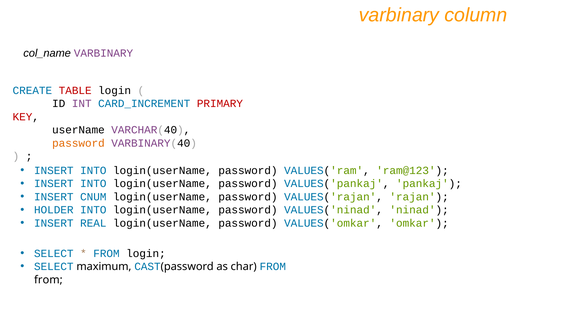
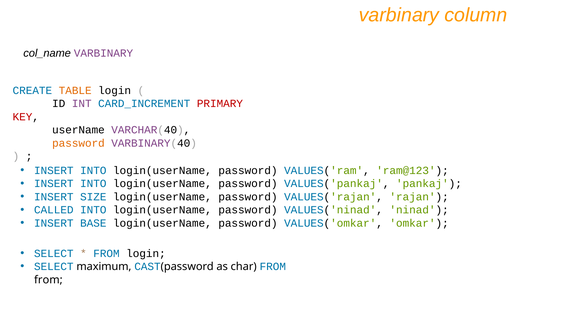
TABLE colour: red -> orange
CNUM: CNUM -> SIZE
HOLDER: HOLDER -> CALLED
REAL: REAL -> BASE
